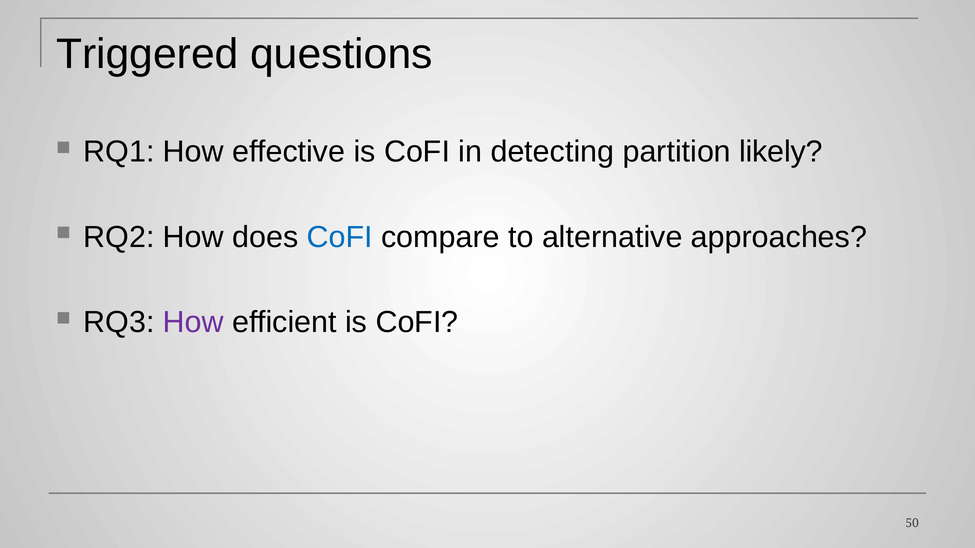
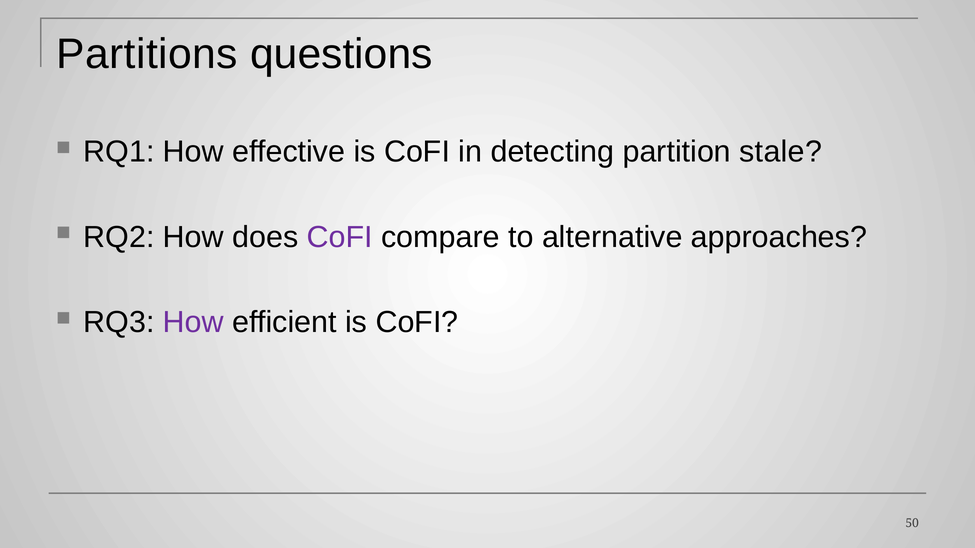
Triggered: Triggered -> Partitions
likely: likely -> stale
CoFI at (340, 237) colour: blue -> purple
